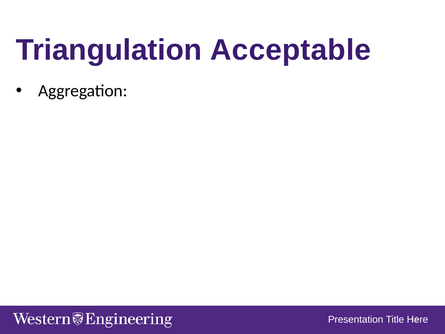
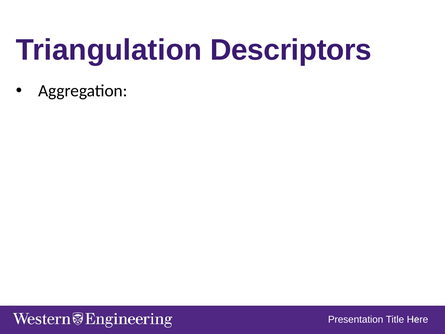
Acceptable: Acceptable -> Descriptors
